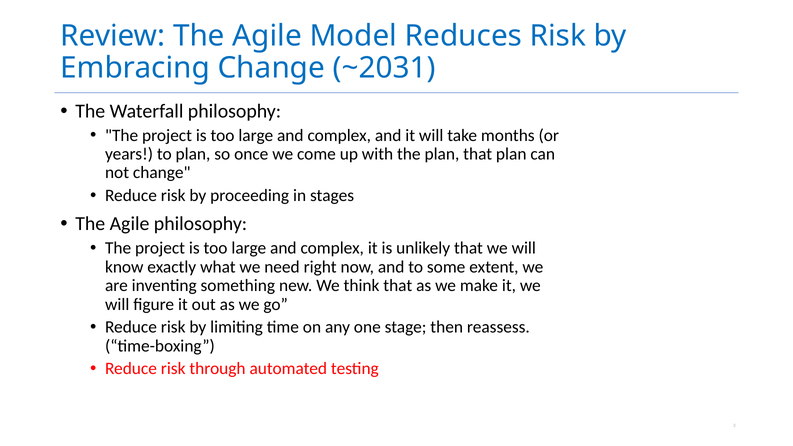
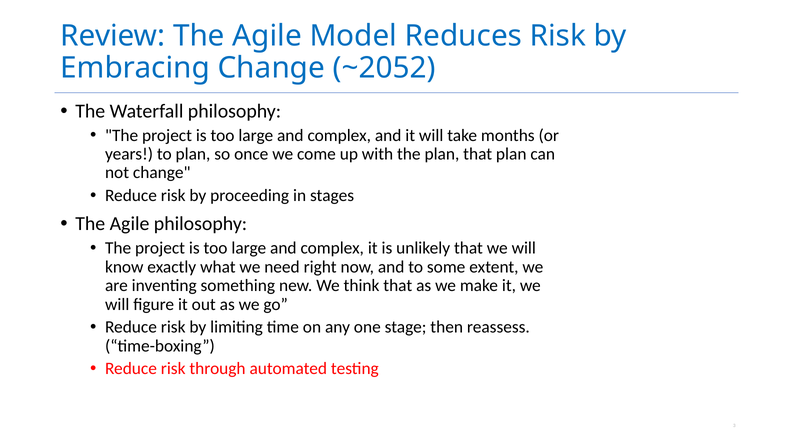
~2031: ~2031 -> ~2052
